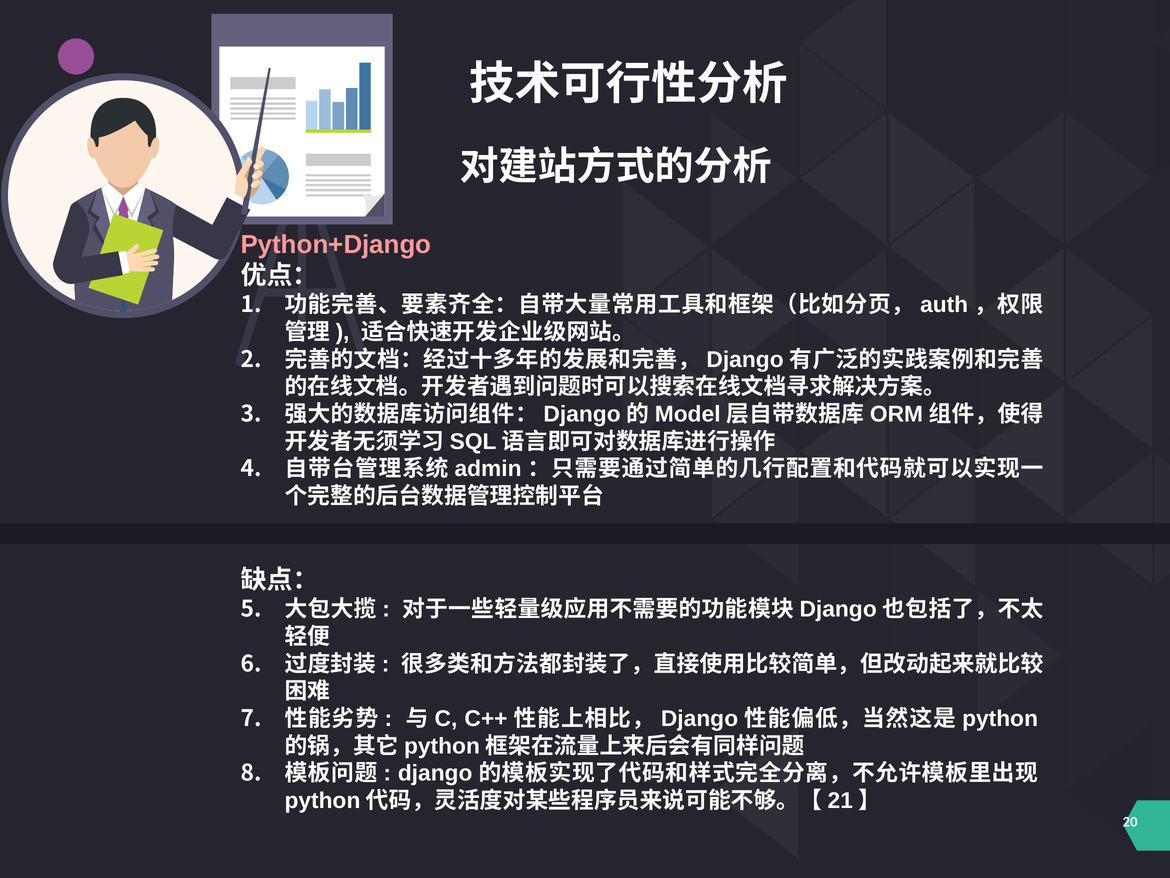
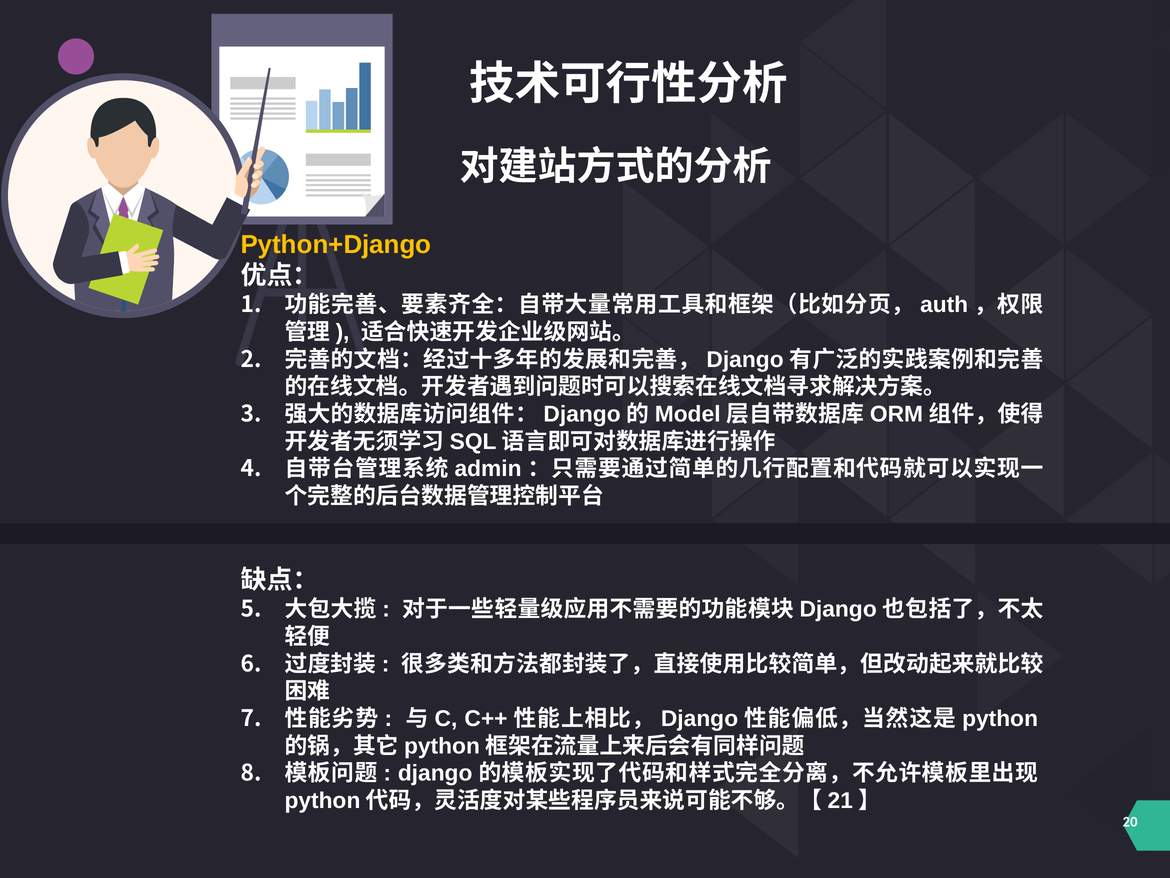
Python+Django colour: pink -> yellow
